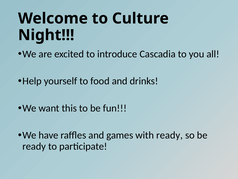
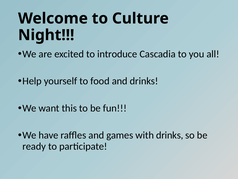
with ready: ready -> drinks
